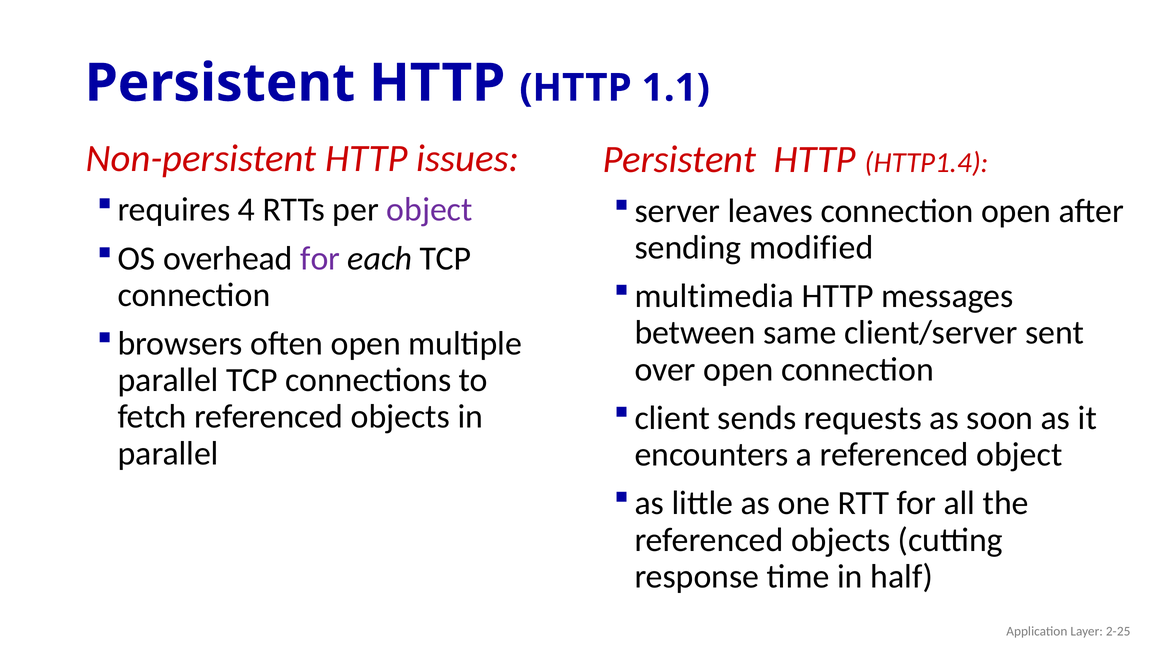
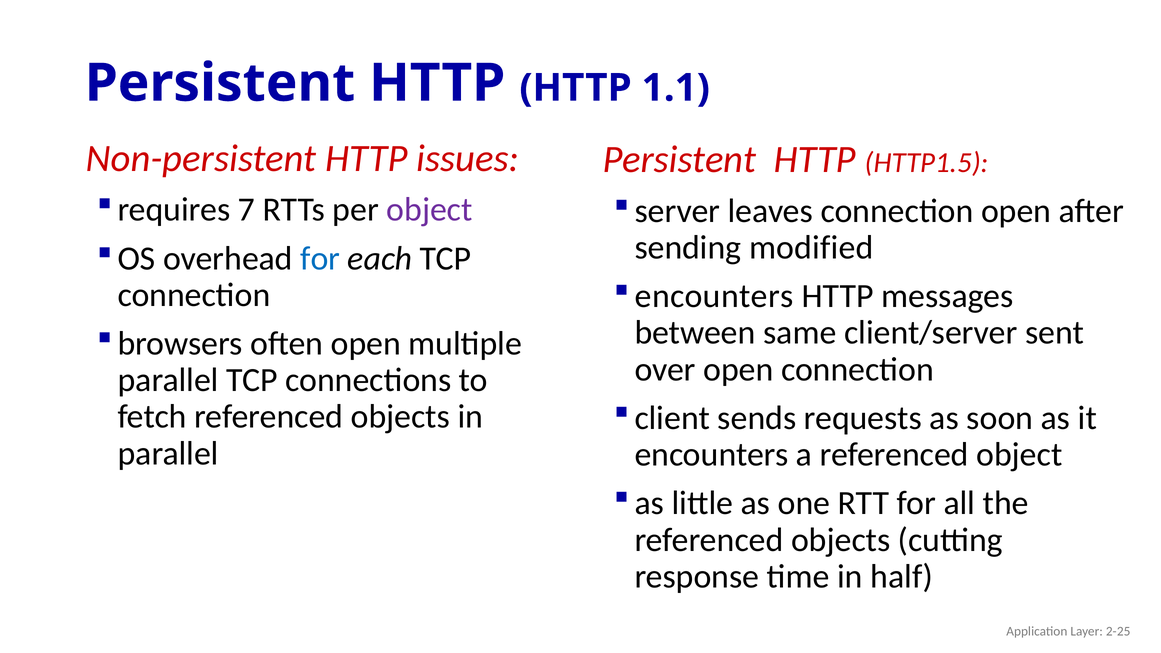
HTTP1.4: HTTP1.4 -> HTTP1.5
4: 4 -> 7
for at (320, 258) colour: purple -> blue
multimedia at (714, 296): multimedia -> encounters
